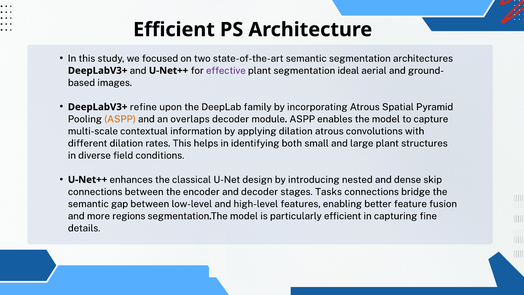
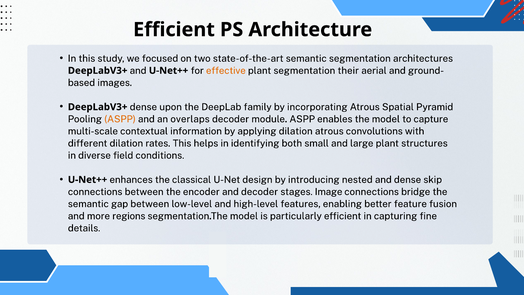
effective colour: purple -> orange
ideal: ideal -> their
DeepLabV3+ refine: refine -> dense
Tasks: Tasks -> Image
